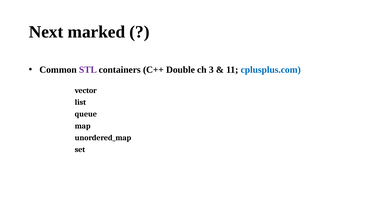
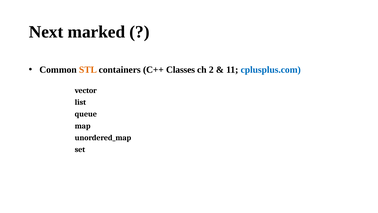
STL colour: purple -> orange
Double: Double -> Classes
3: 3 -> 2
